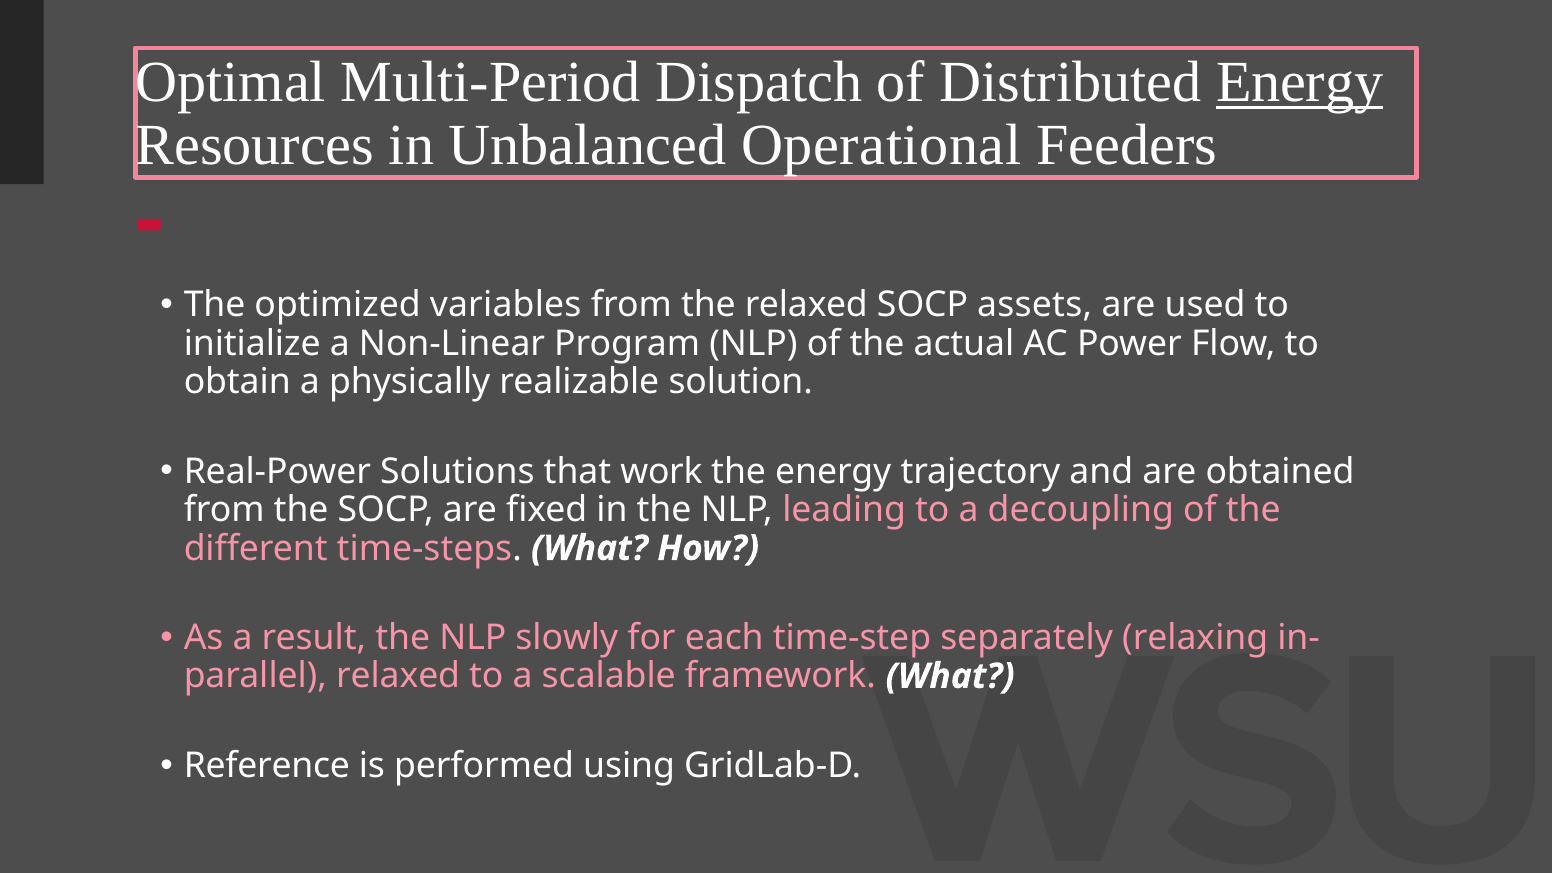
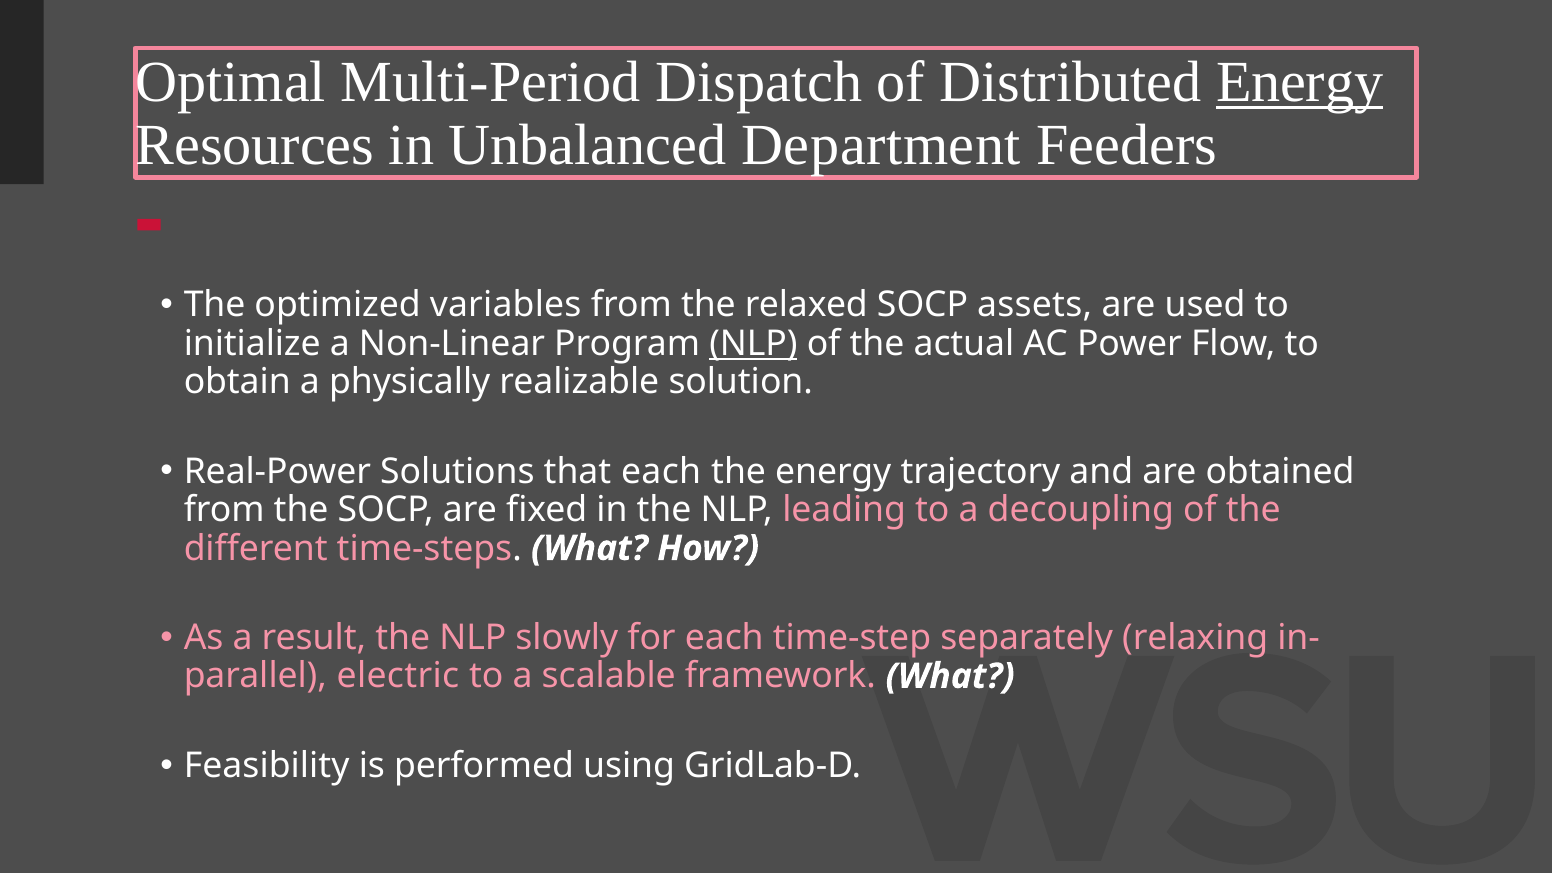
Operational: Operational -> Department
NLP at (753, 344) underline: none -> present
that work: work -> each
relaxed at (398, 676): relaxed -> electric
Reference: Reference -> Feasibility
